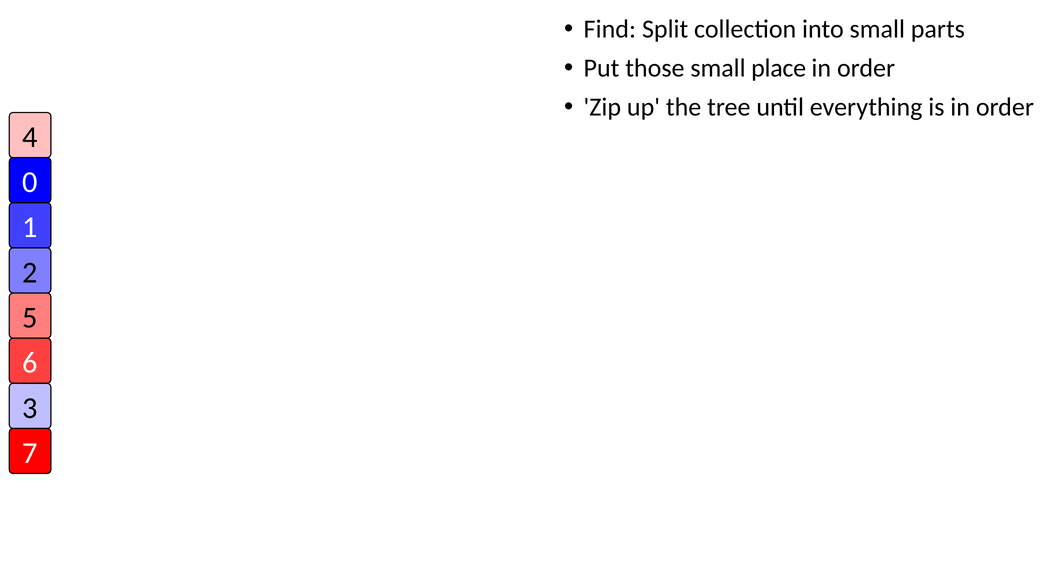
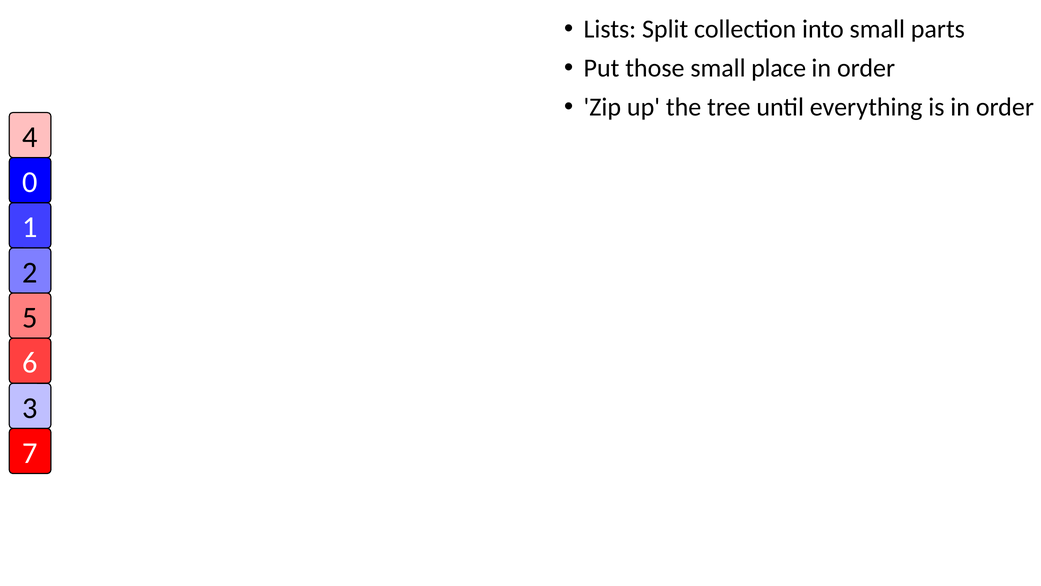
Find: Find -> Lists
